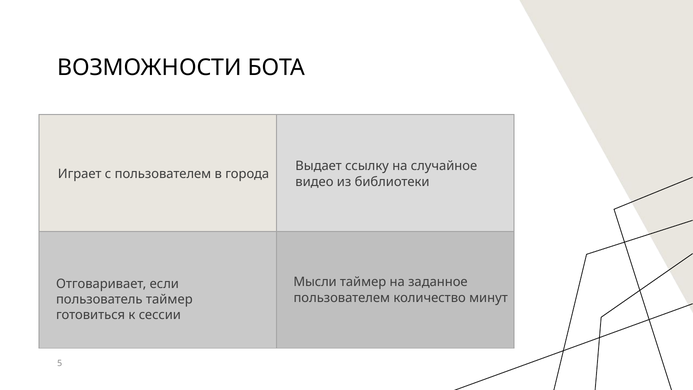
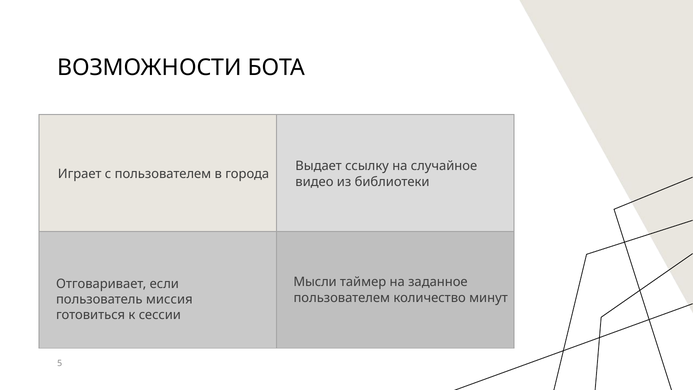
пользователь таймер: таймер -> миссия
